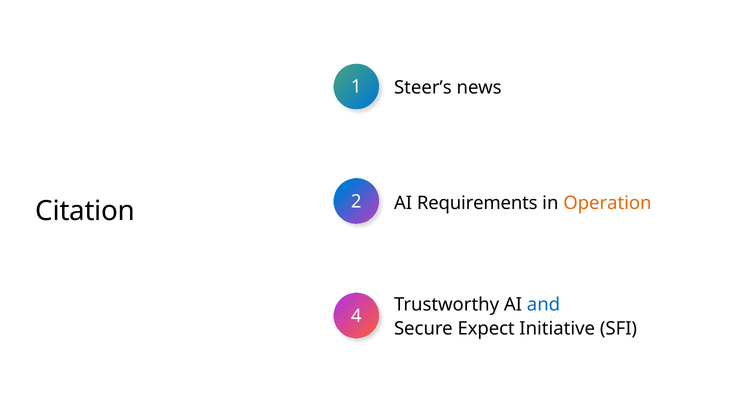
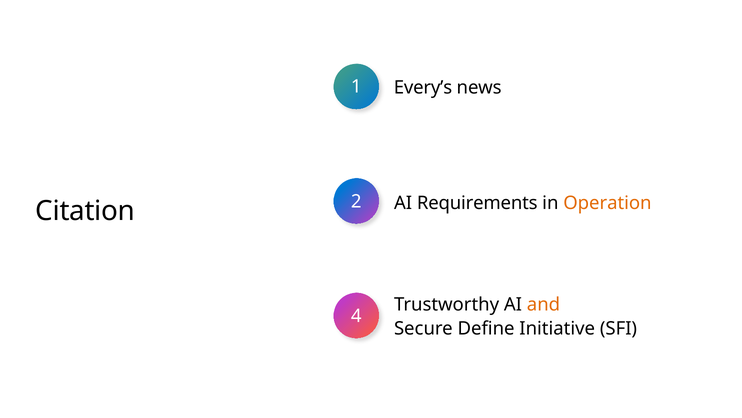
Steer’s: Steer’s -> Every’s
and colour: blue -> orange
Expect: Expect -> Define
